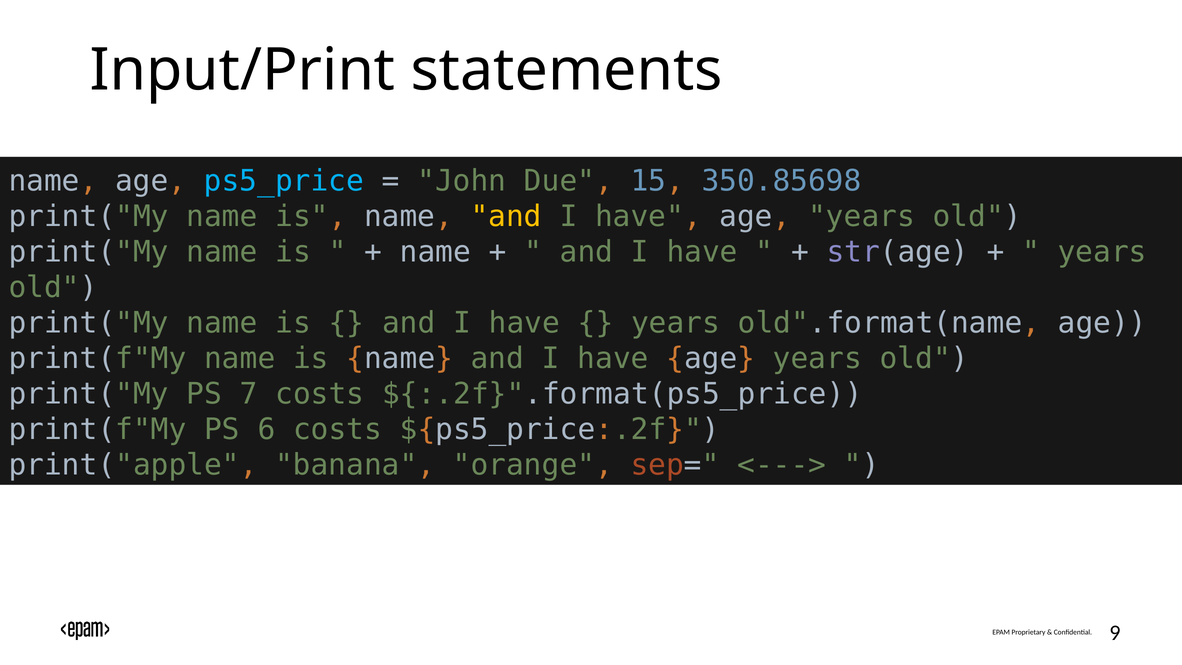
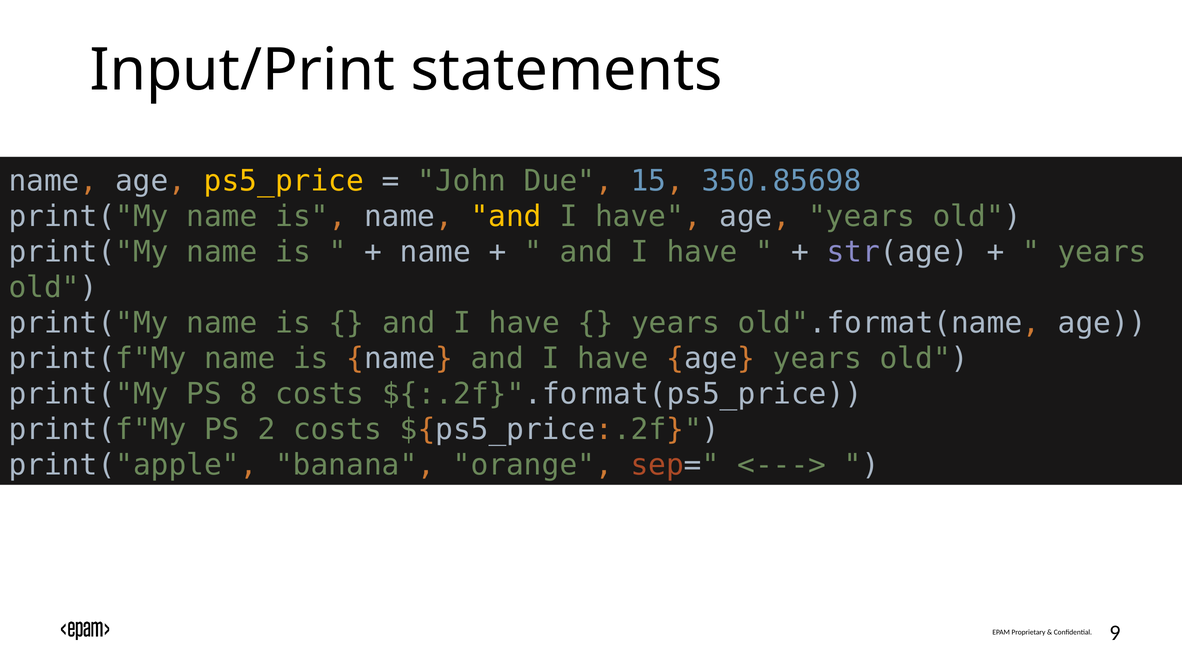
ps5_price colour: light blue -> yellow
7: 7 -> 8
6: 6 -> 2
